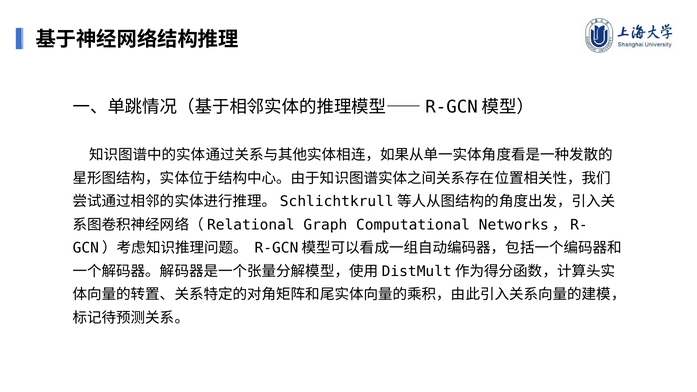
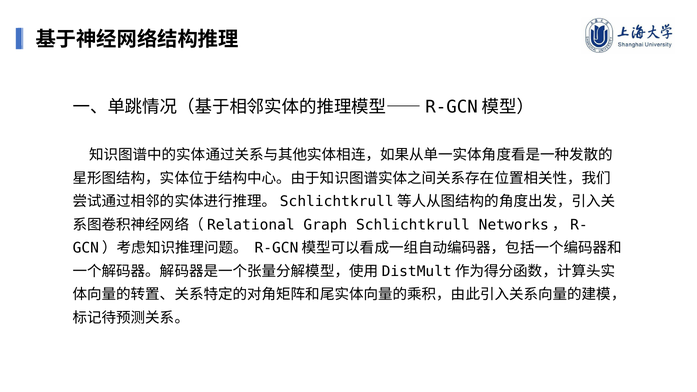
Computational: Computational -> Schlichtkrull
